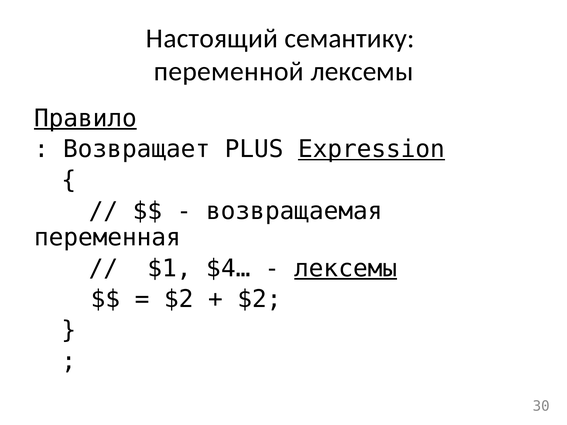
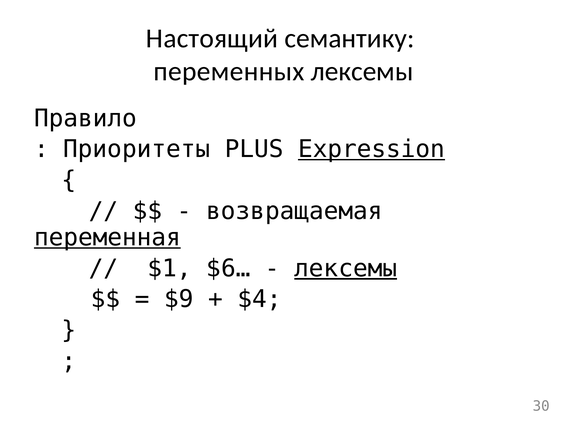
переменной: переменной -> переменных
Правило underline: present -> none
Возвращает: Возвращает -> Приоритеты
переменная underline: none -> present
$4…: $4… -> $6…
$2 at (179, 299): $2 -> $9
$2 at (260, 299): $2 -> $4
